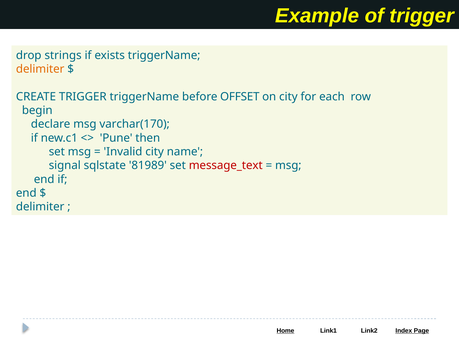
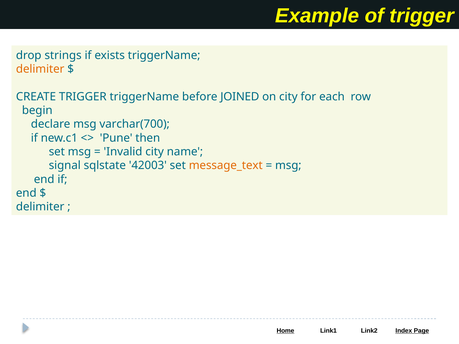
OFFSET: OFFSET -> JOINED
varchar(170: varchar(170 -> varchar(700
81989: 81989 -> 42003
message_text colour: red -> orange
